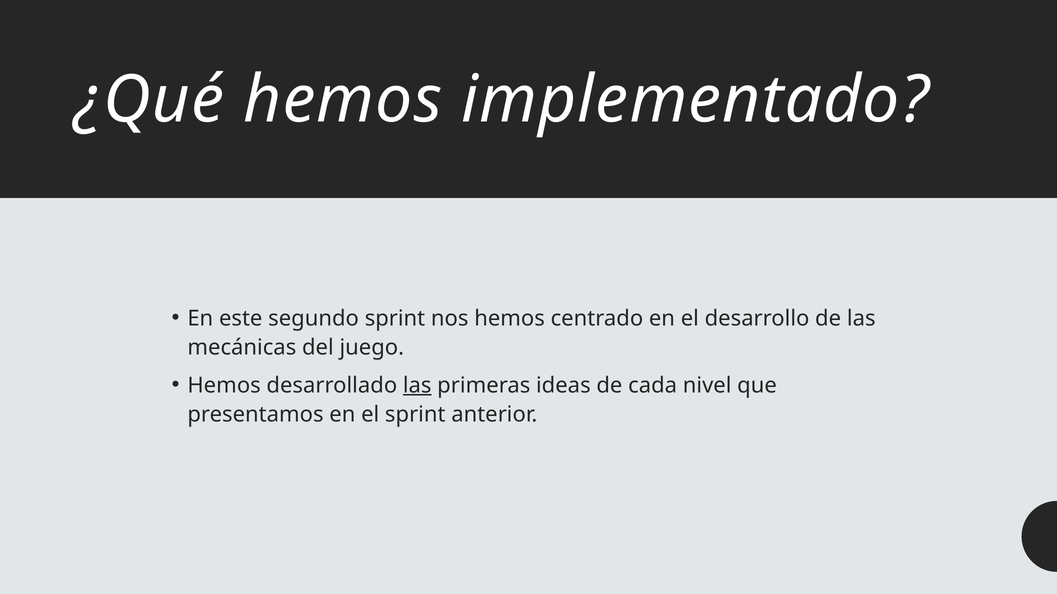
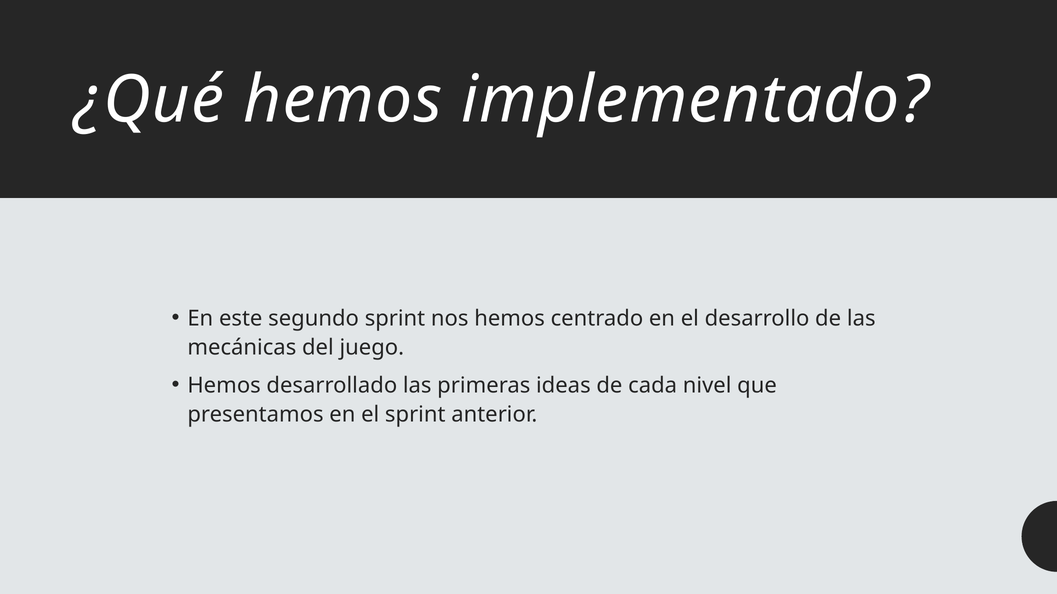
las at (417, 386) underline: present -> none
